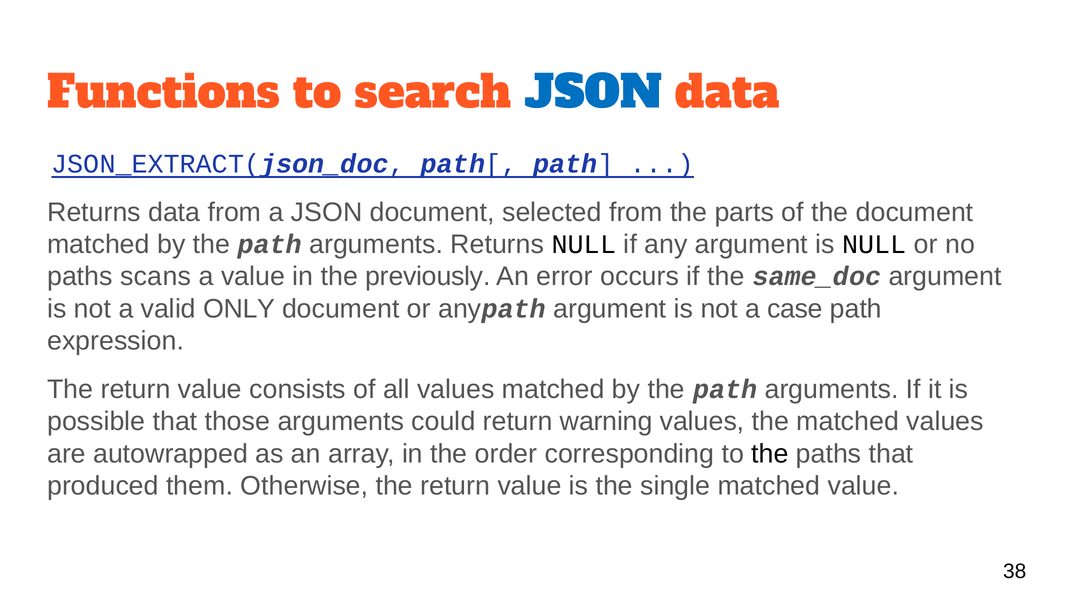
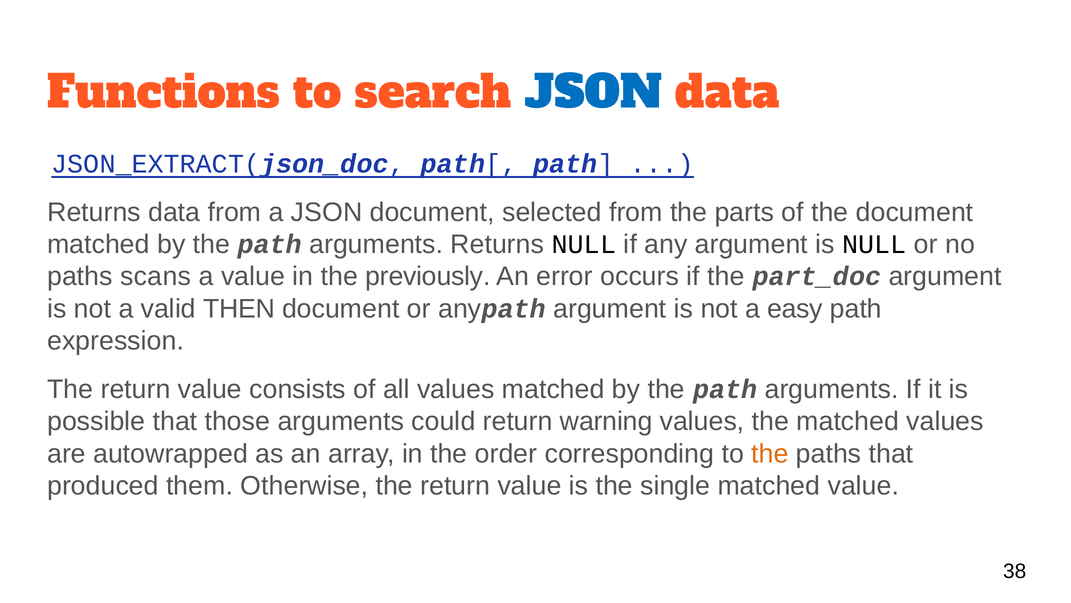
same_doc: same_doc -> part_doc
ONLY: ONLY -> THEN
case: case -> easy
the at (770, 453) colour: black -> orange
